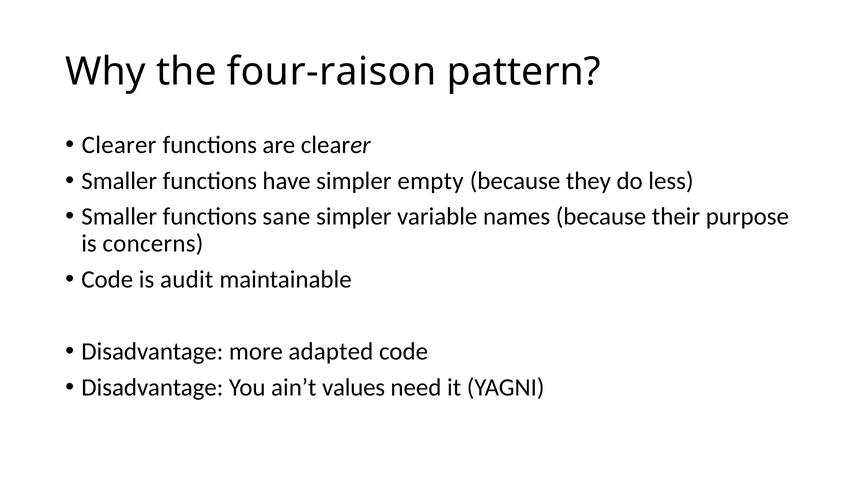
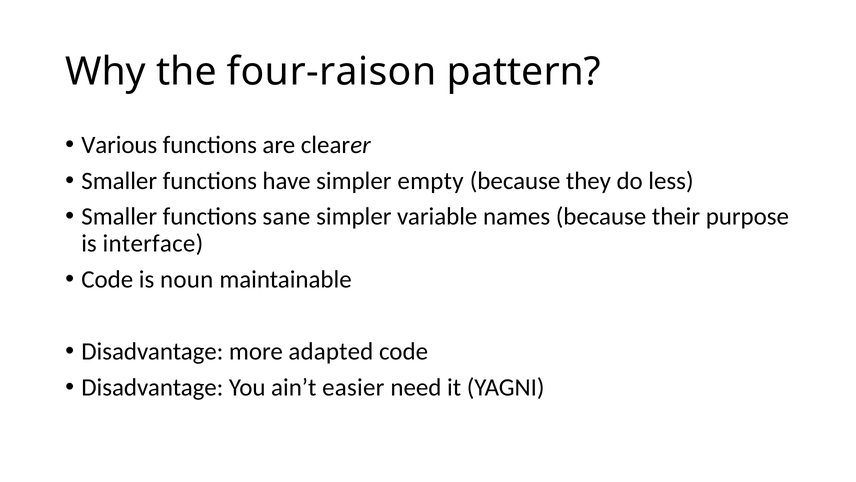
Clearer at (119, 145): Clearer -> Various
concerns: concerns -> interface
audit: audit -> noun
values: values -> easier
